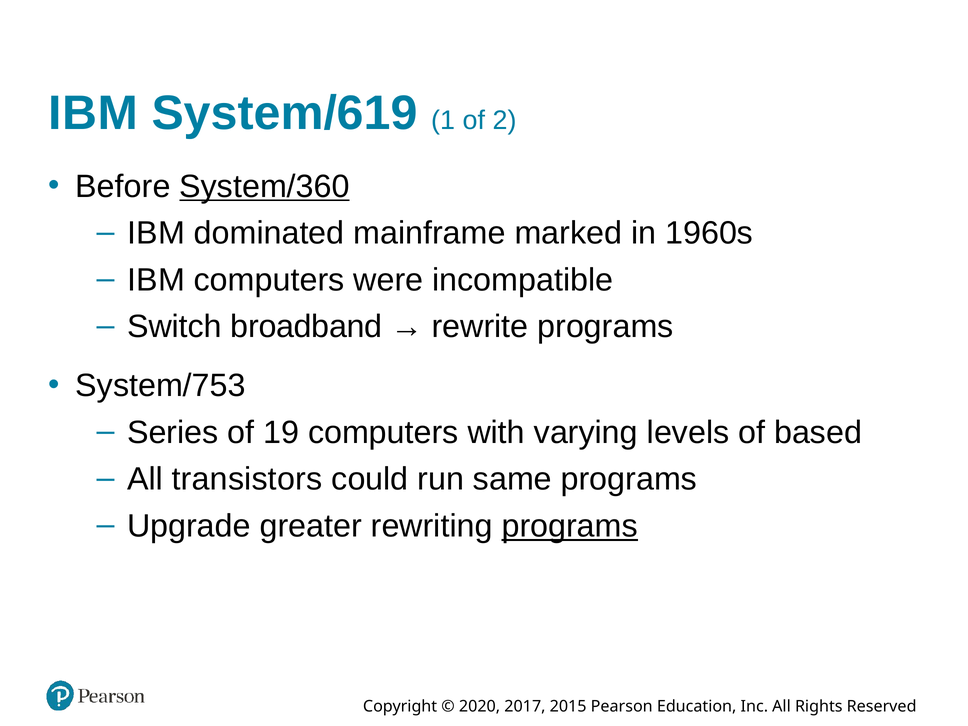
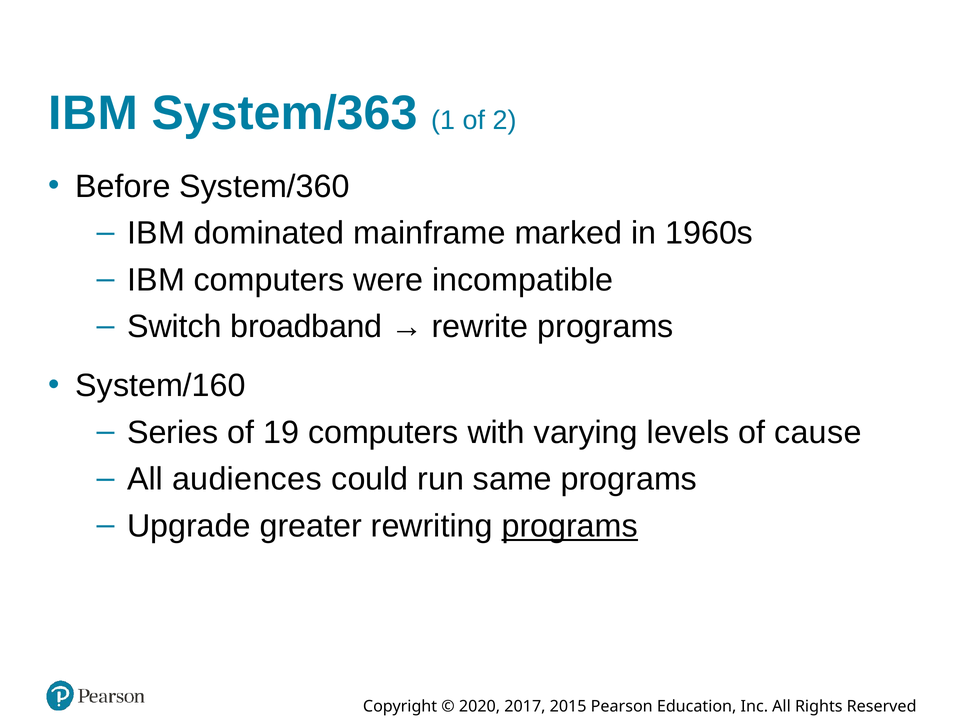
System/619: System/619 -> System/363
System/360 underline: present -> none
System/753: System/753 -> System/160
based: based -> cause
transistors: transistors -> audiences
